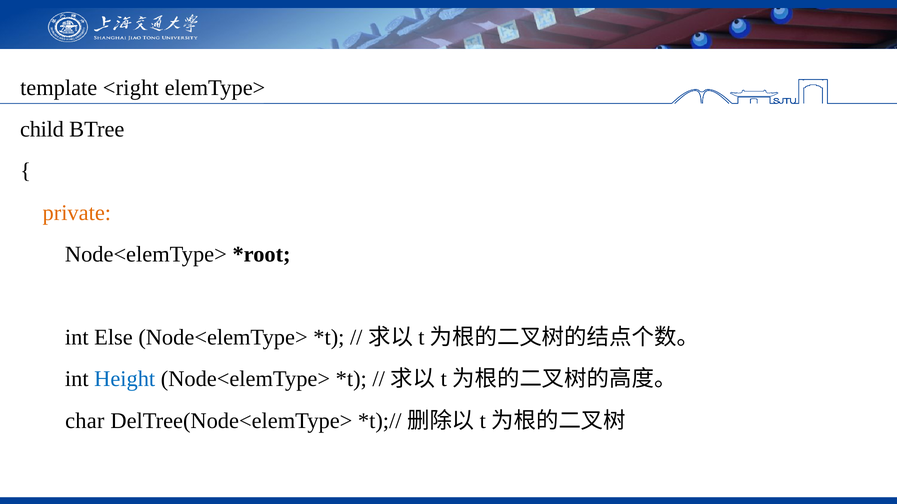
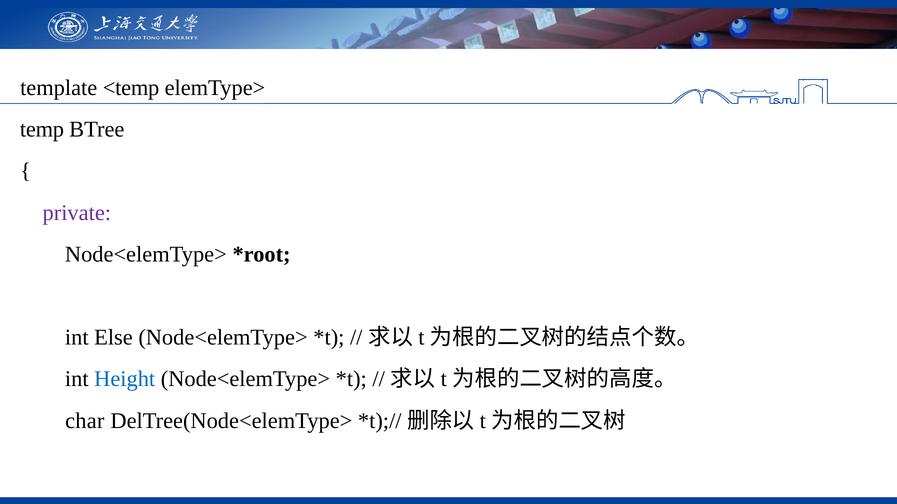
<right: <right -> <temp
child: child -> temp
private colour: orange -> purple
